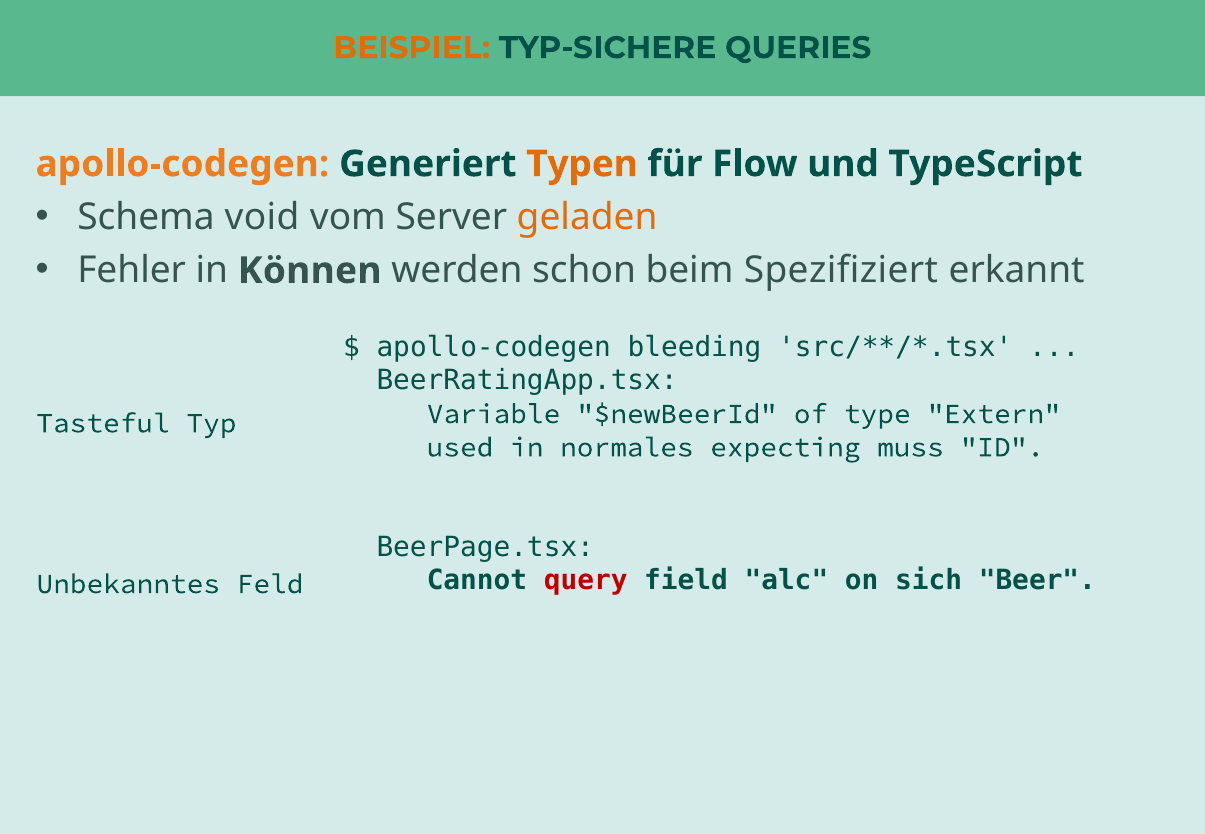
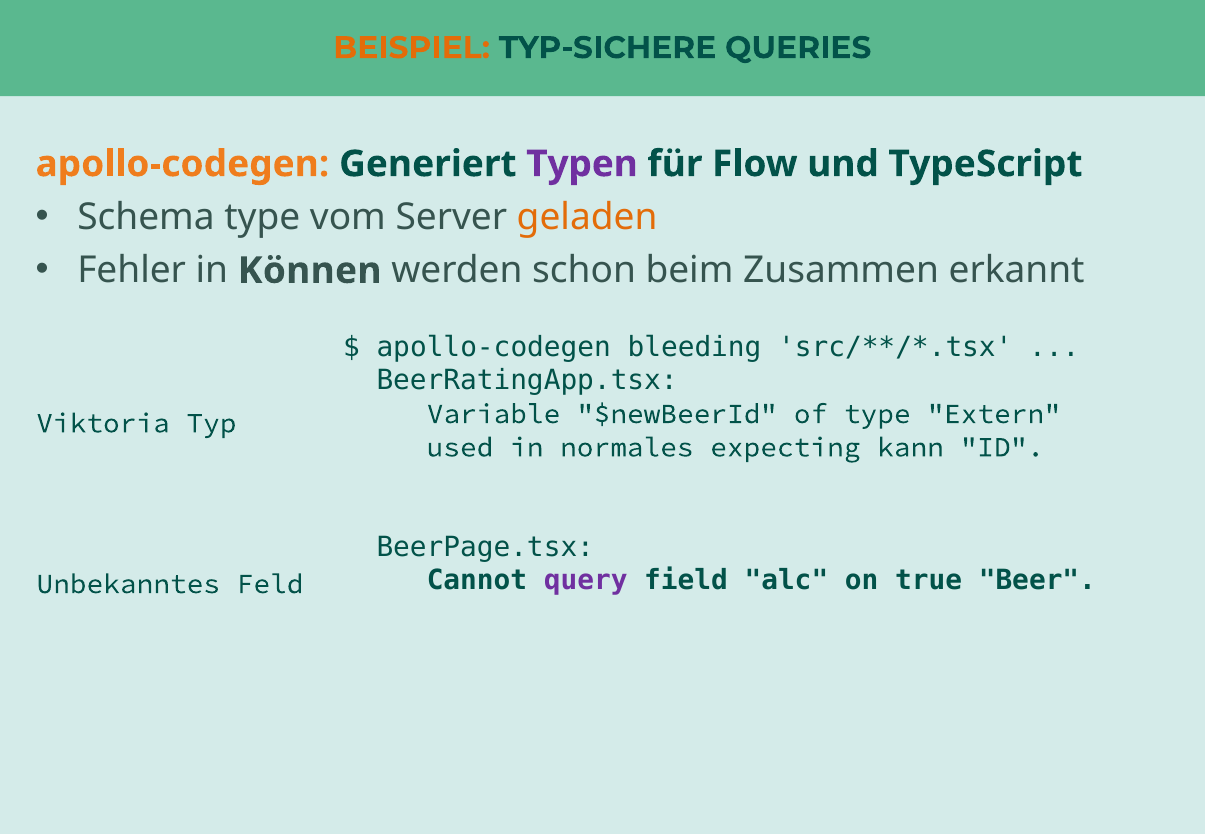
Typen colour: orange -> purple
Schema void: void -> type
Spezifiziert: Spezifiziert -> Zusammen
Tasteful: Tasteful -> Viktoria
muss: muss -> kann
query colour: red -> purple
sich: sich -> true
